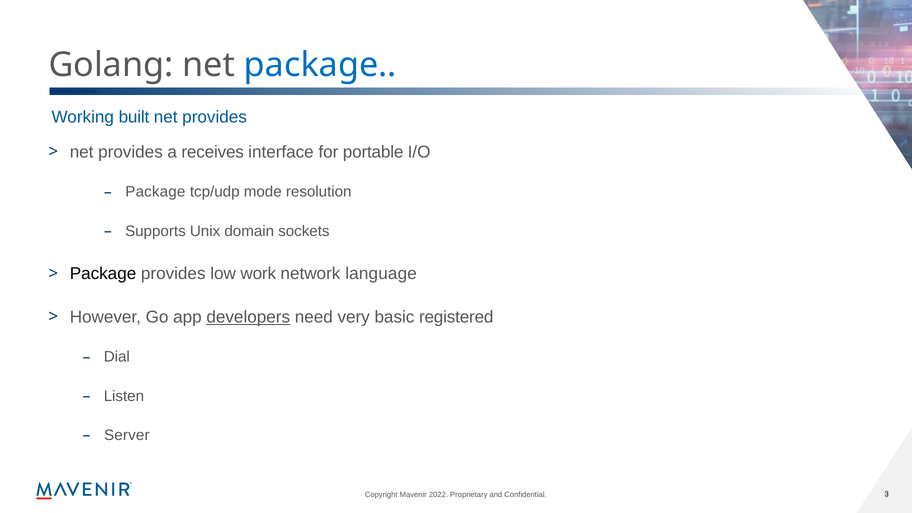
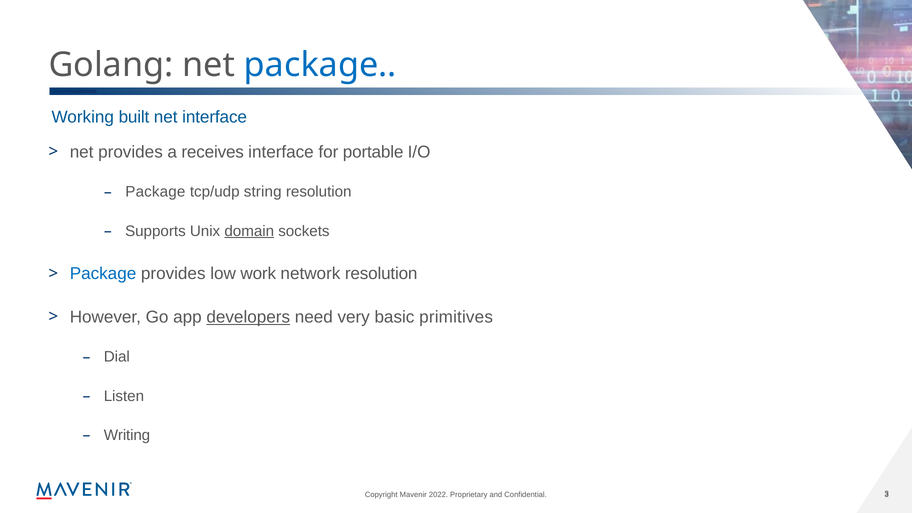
provides at (215, 117): provides -> interface
mode: mode -> string
domain underline: none -> present
Package at (103, 274) colour: black -> blue
network language: language -> resolution
registered: registered -> primitives
Server: Server -> Writing
